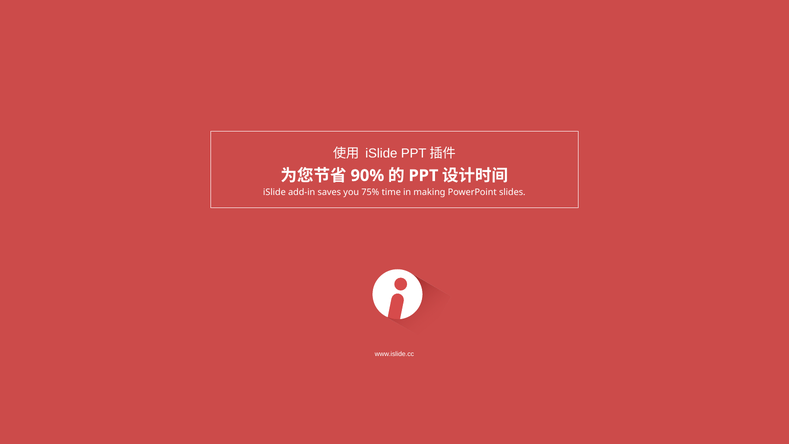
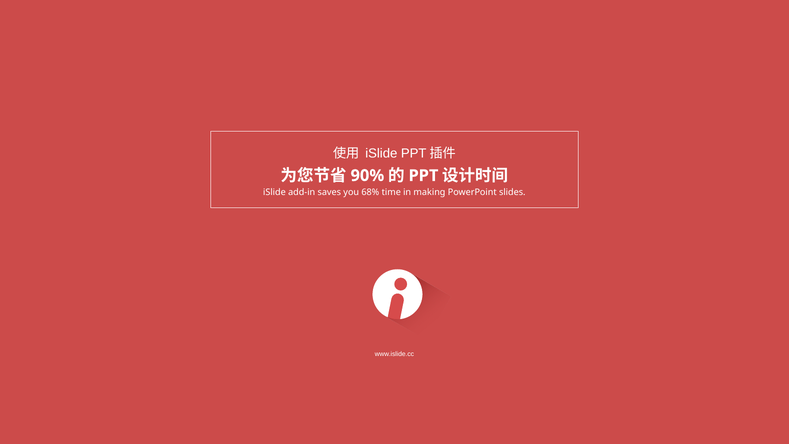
75%: 75% -> 68%
